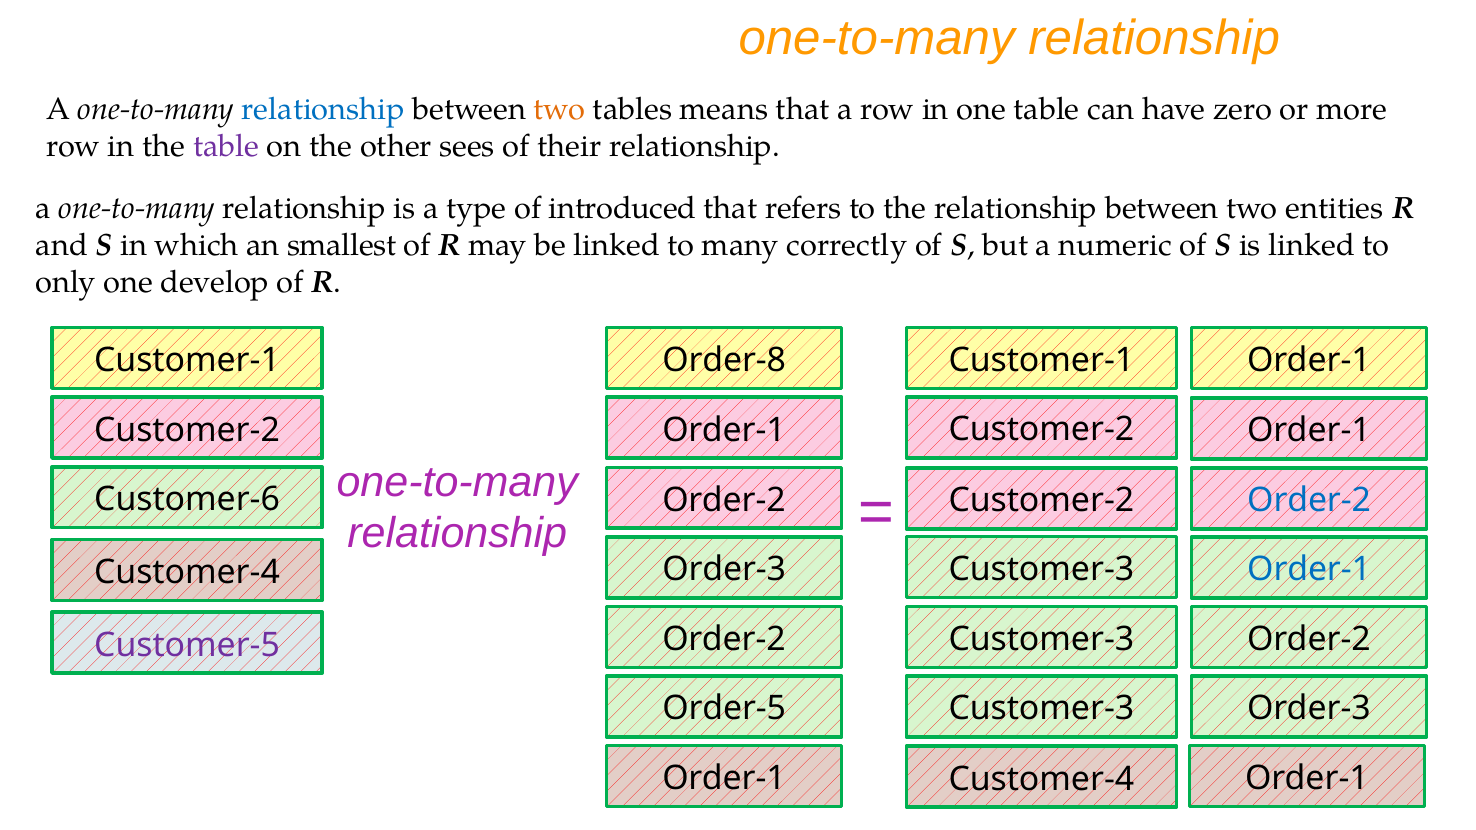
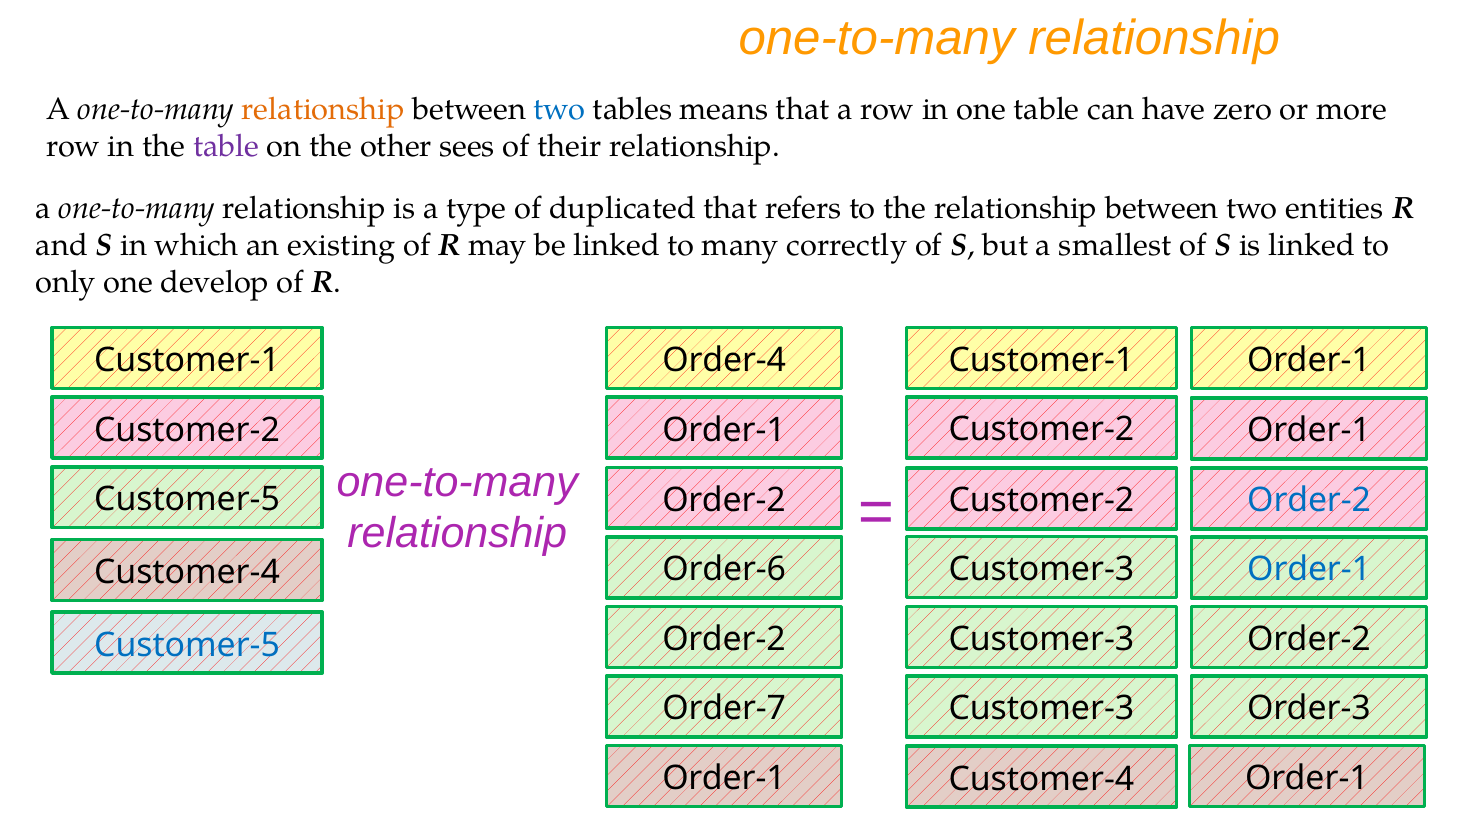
relationship at (323, 110) colour: blue -> orange
two at (560, 110) colour: orange -> blue
introduced: introduced -> duplicated
smallest: smallest -> existing
numeric: numeric -> smallest
Order-8: Order-8 -> Order-4
Customer-6 at (187, 500): Customer-6 -> Customer-5
Order-3 at (724, 570): Order-3 -> Order-6
Customer-5 at (187, 645) colour: purple -> blue
Order-5: Order-5 -> Order-7
